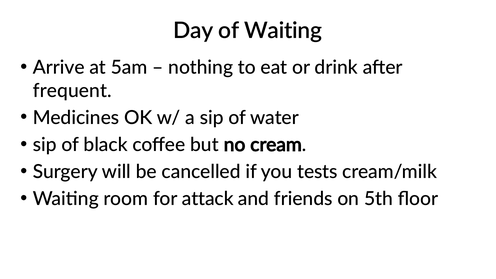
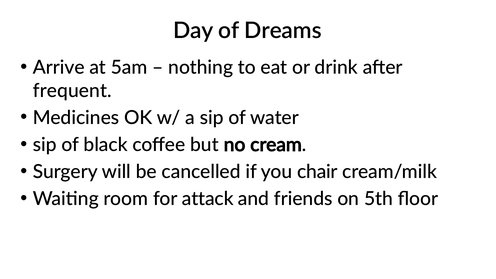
of Waiting: Waiting -> Dreams
tests: tests -> chair
